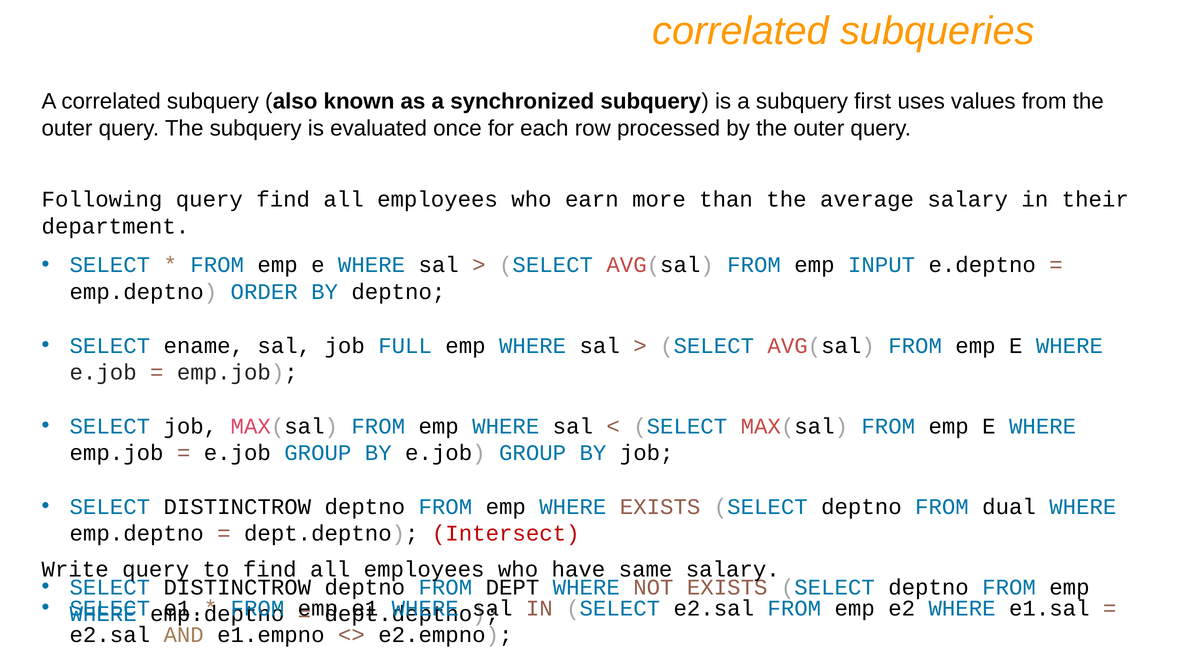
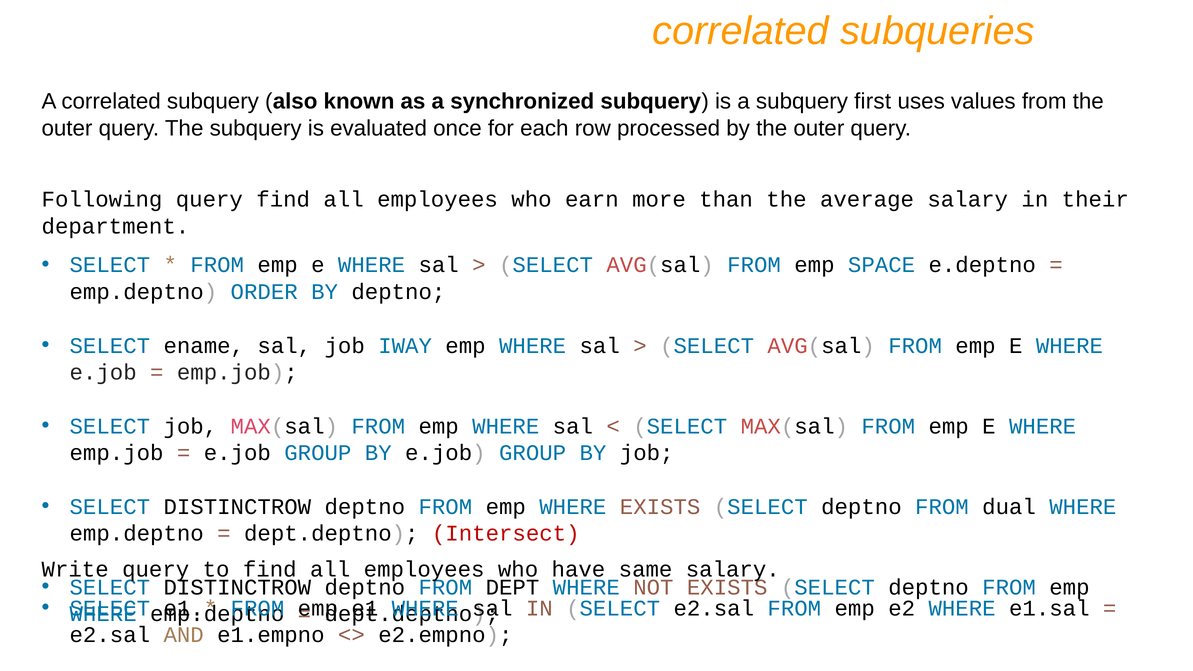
INPUT: INPUT -> SPACE
FULL: FULL -> IWAY
